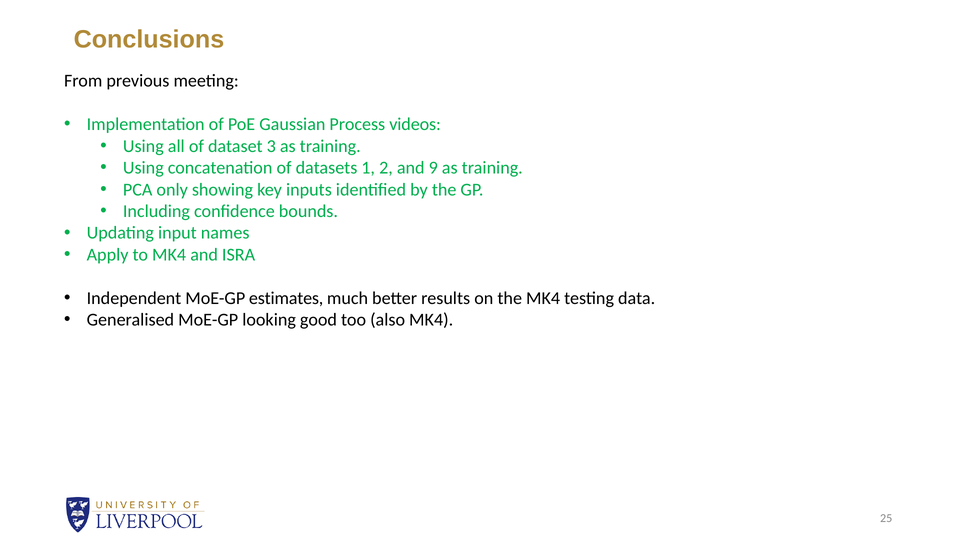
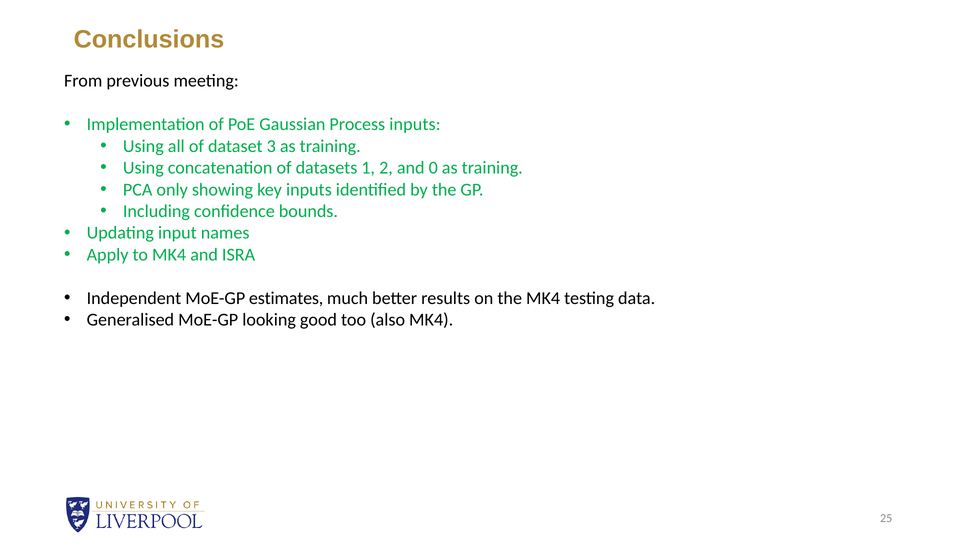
Process videos: videos -> inputs
9: 9 -> 0
